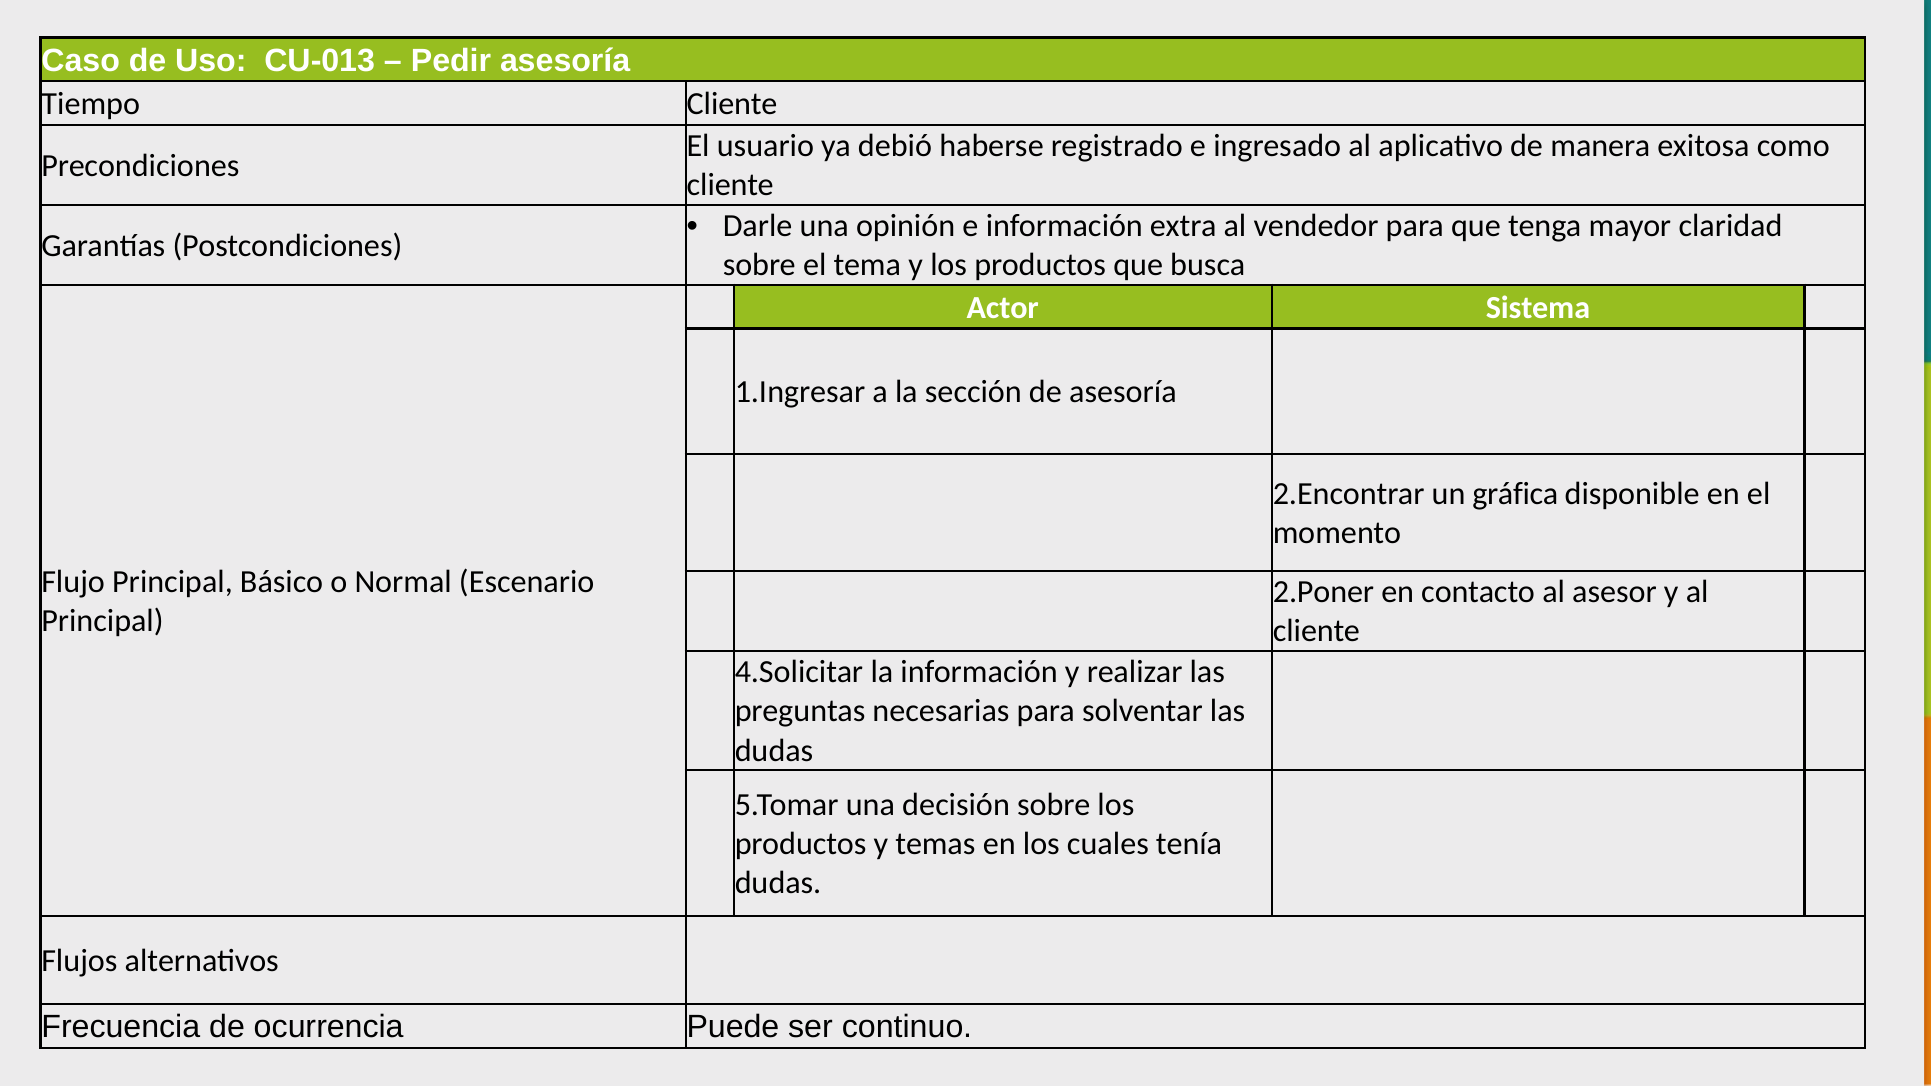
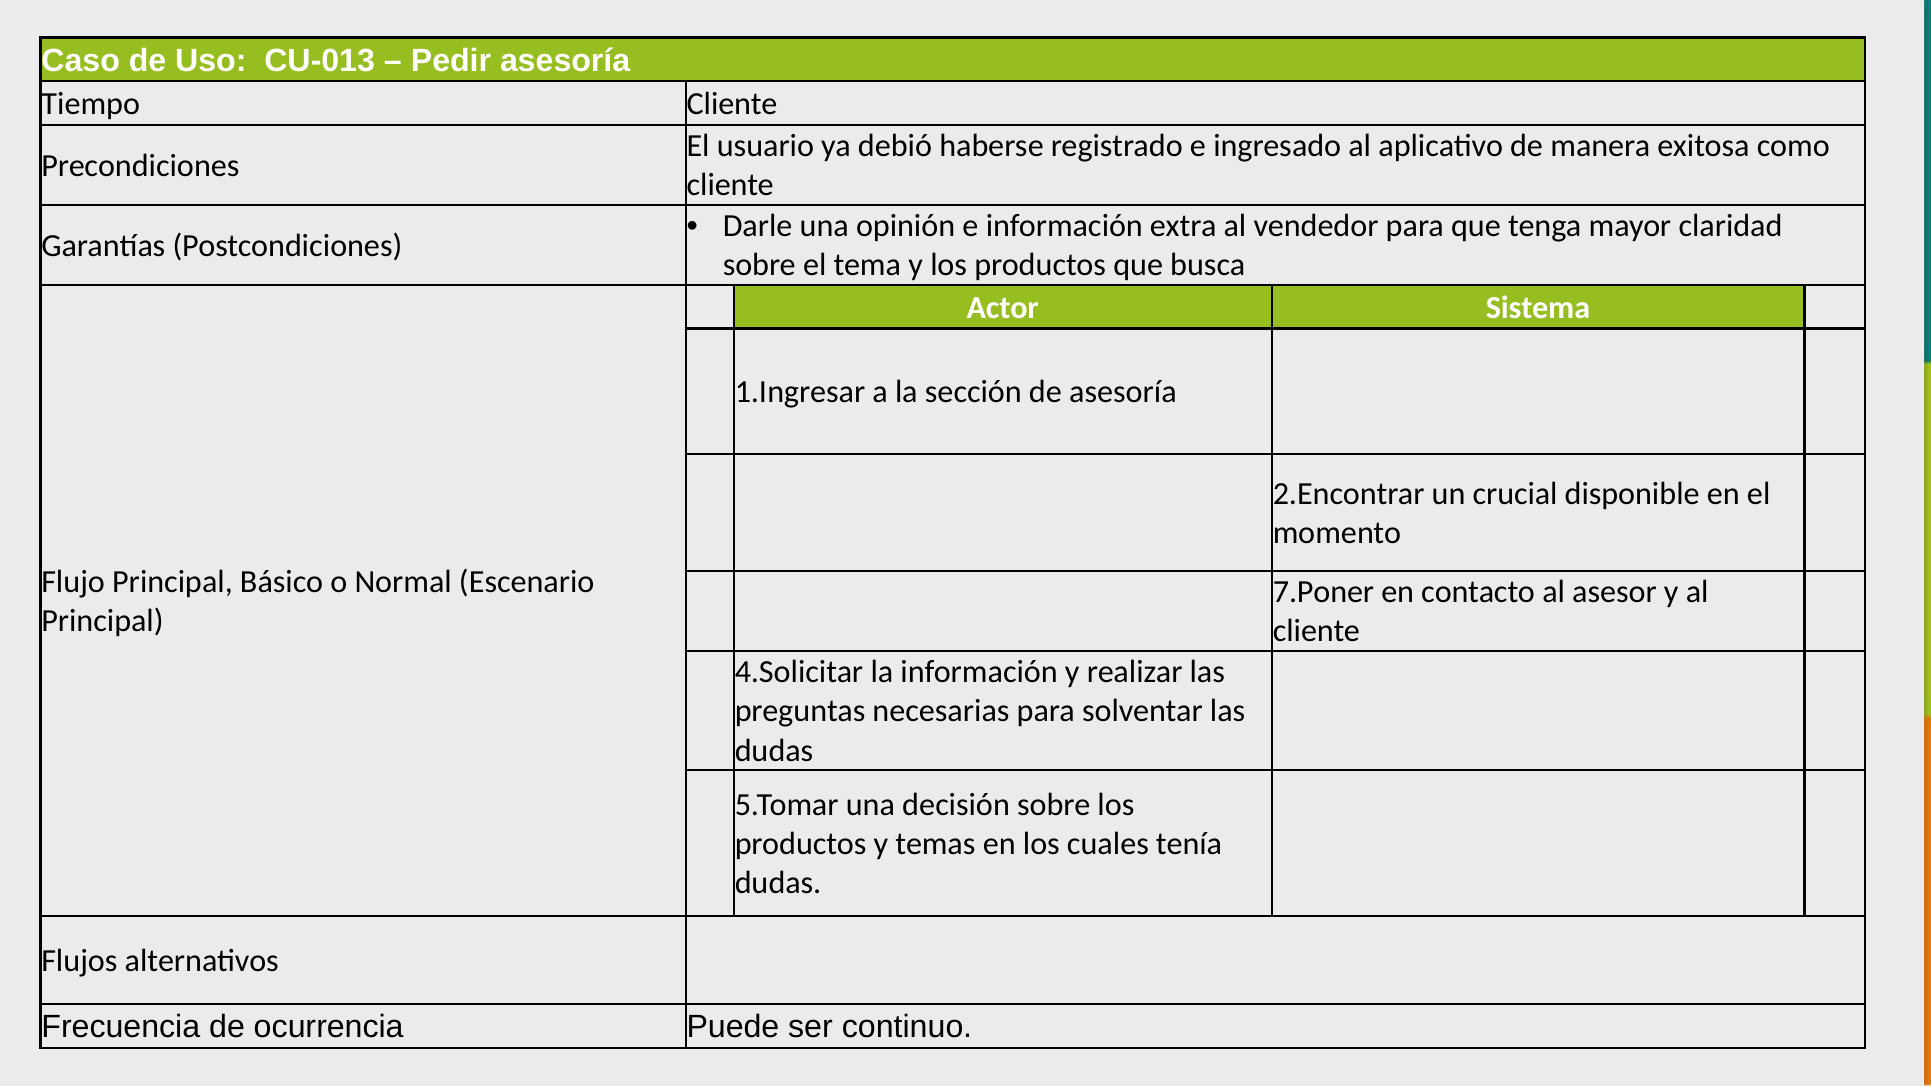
gráfica: gráfica -> crucial
2.Poner: 2.Poner -> 7.Poner
